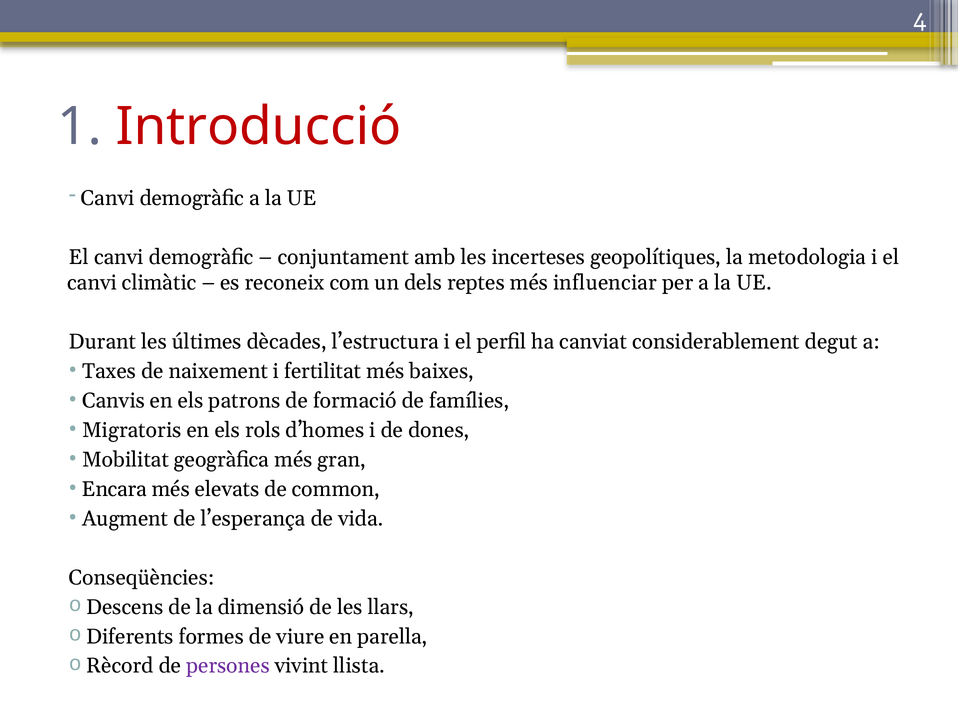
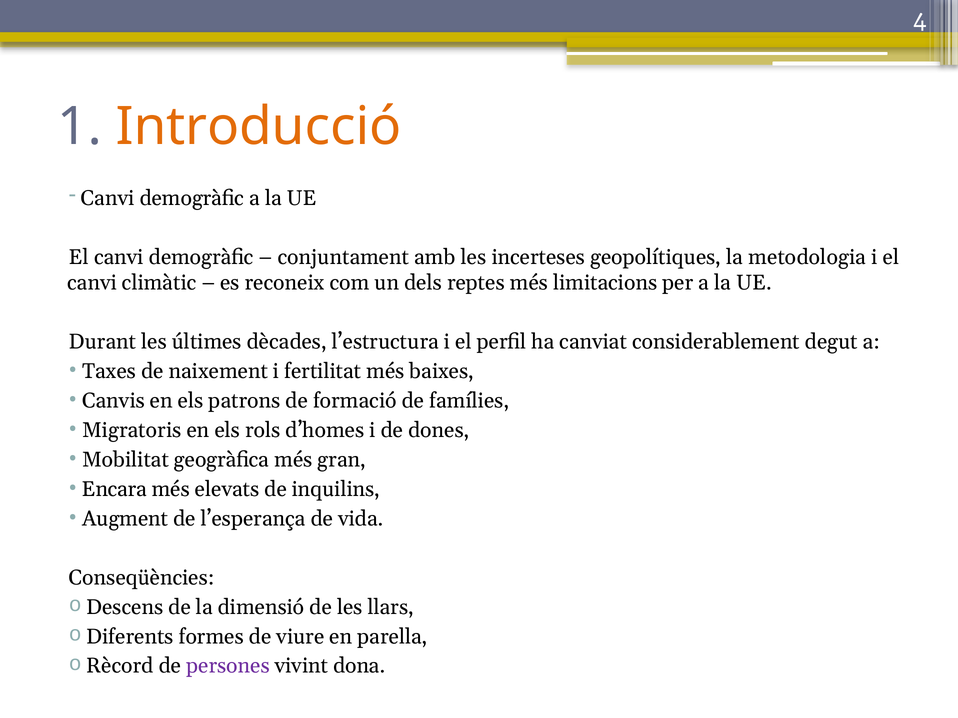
Introducció colour: red -> orange
influenciar: influenciar -> limitacions
common: common -> inquilins
llista: llista -> dona
